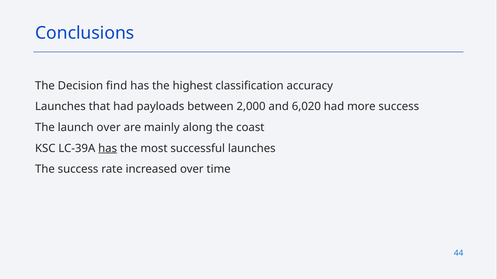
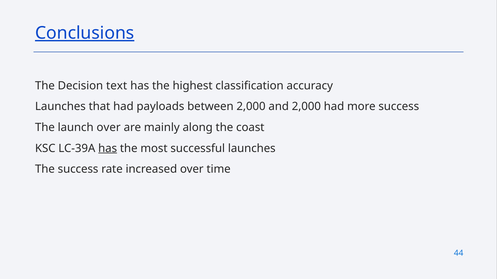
Conclusions underline: none -> present
find: find -> text
and 6,020: 6,020 -> 2,000
